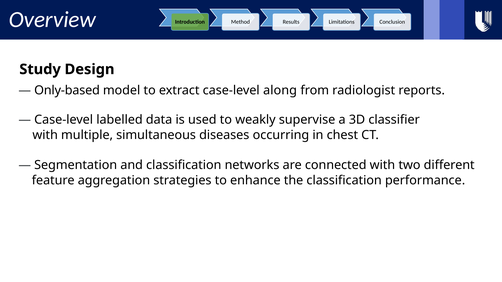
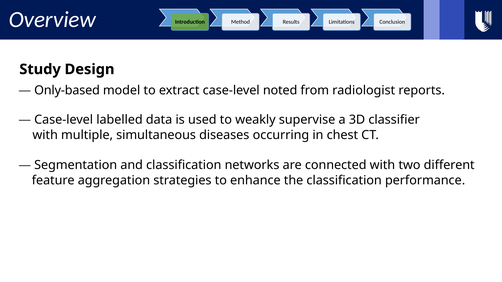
along: along -> noted
